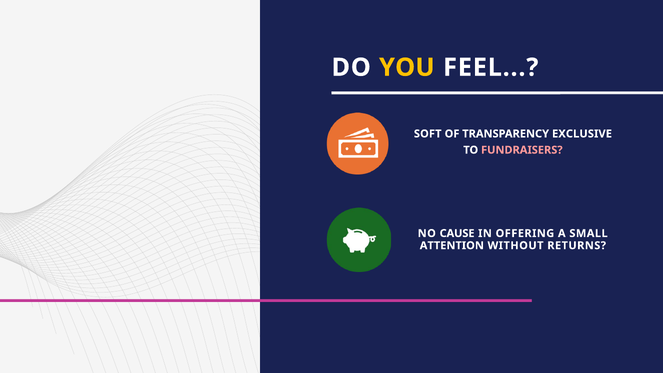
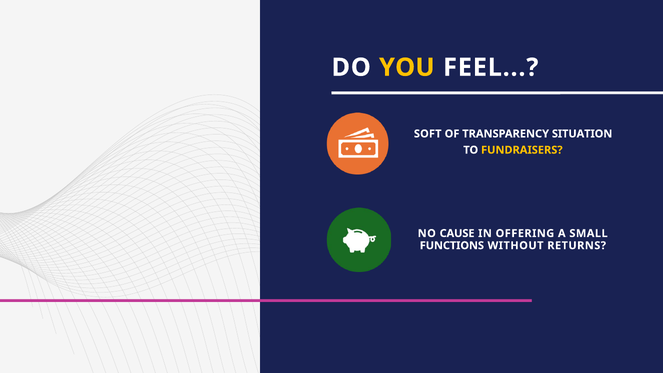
EXCLUSIVE: EXCLUSIVE -> SITUATION
FUNDRAISERS colour: pink -> yellow
ATTENTION: ATTENTION -> FUNCTIONS
